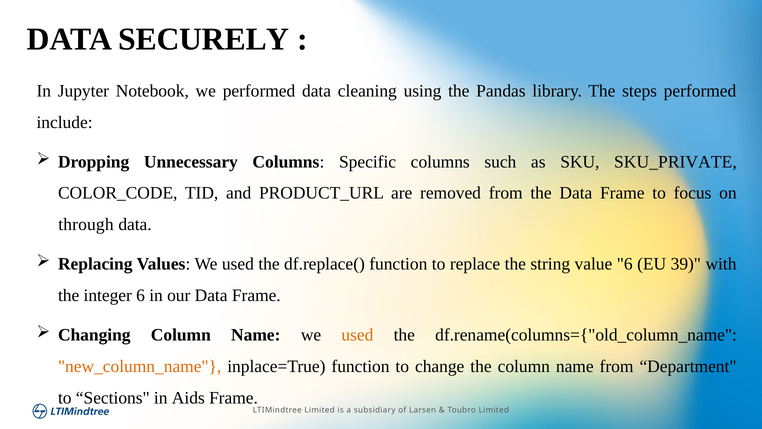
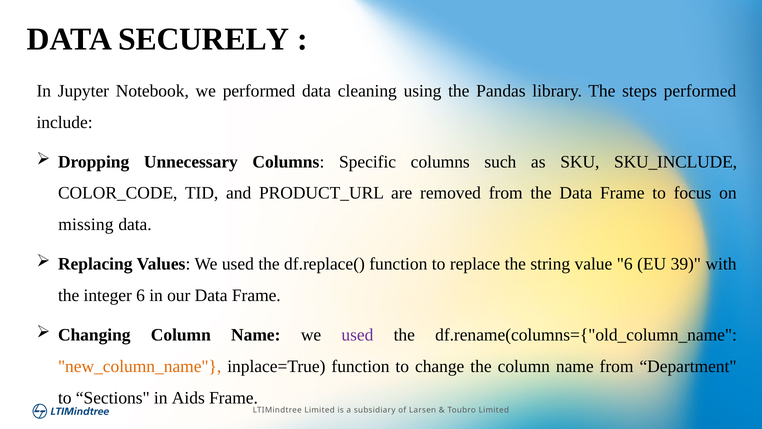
SKU_PRIVATE: SKU_PRIVATE -> SKU_INCLUDE
through: through -> missing
used at (357, 335) colour: orange -> purple
